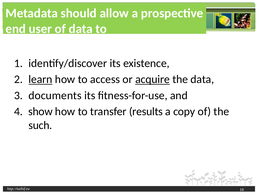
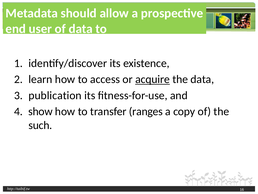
learn underline: present -> none
documents: documents -> publication
results: results -> ranges
